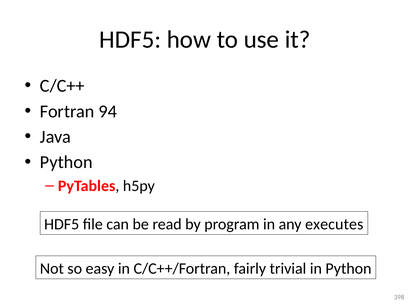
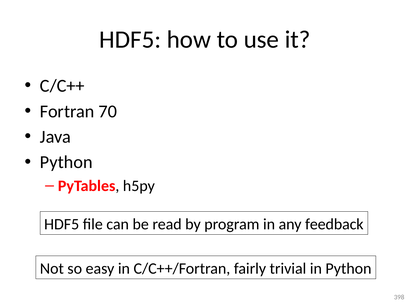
94: 94 -> 70
executes: executes -> feedback
